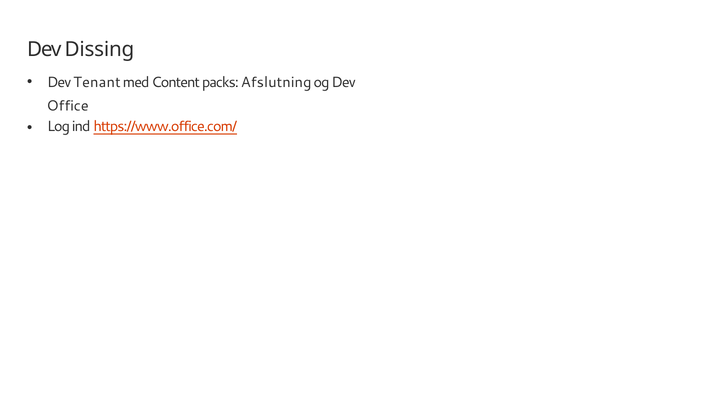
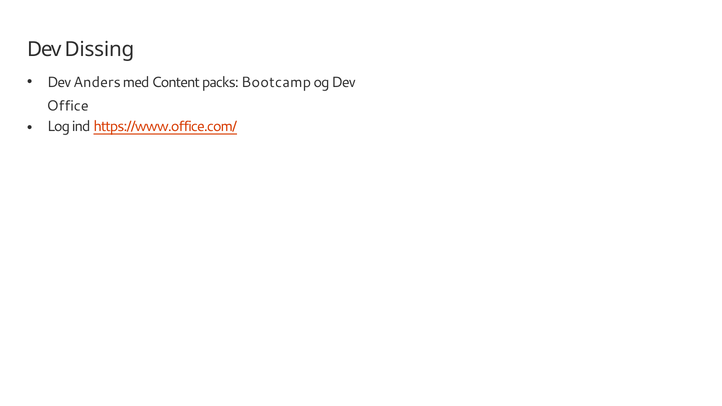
Tenant: Tenant -> Anders
Afslutning: Afslutning -> Bootcamp
